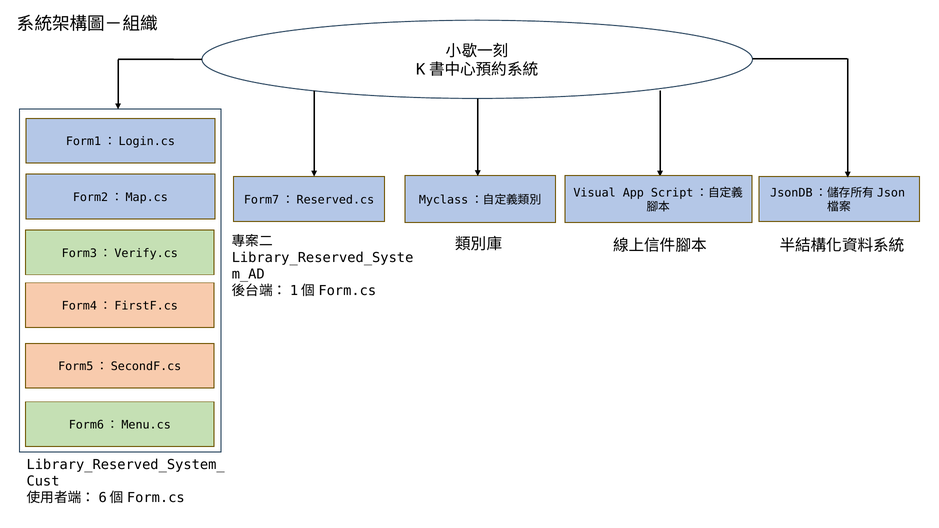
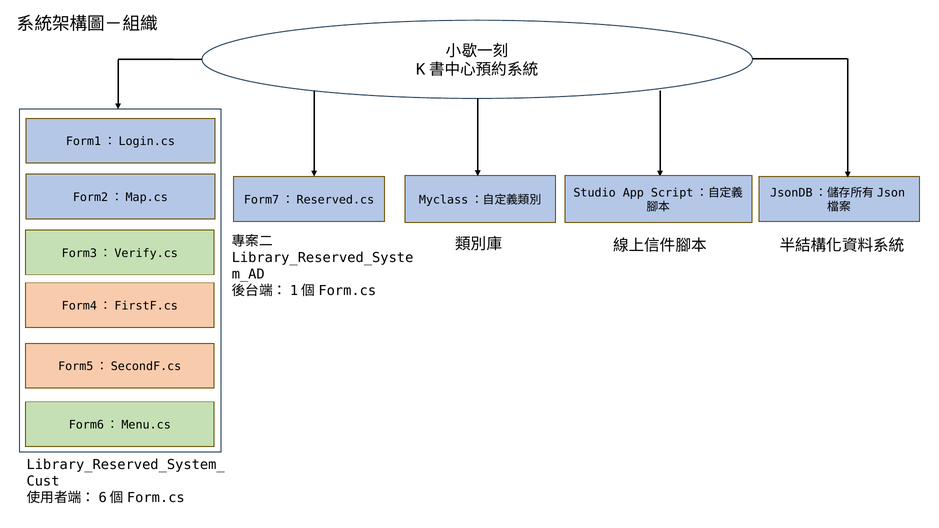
Visual: Visual -> Studio
